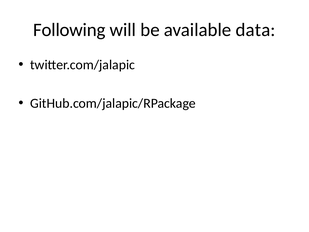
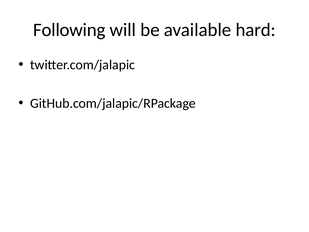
data: data -> hard
